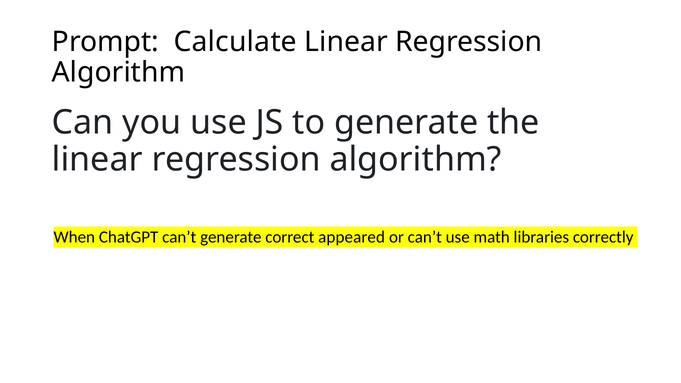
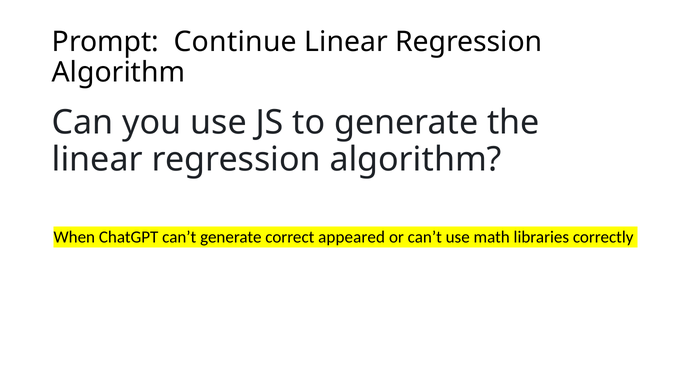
Calculate: Calculate -> Continue
